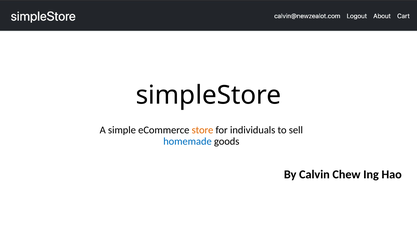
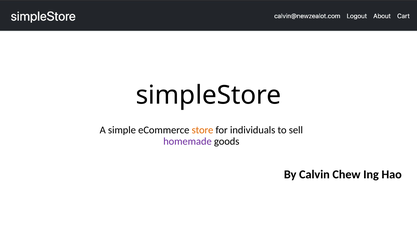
homemade colour: blue -> purple
